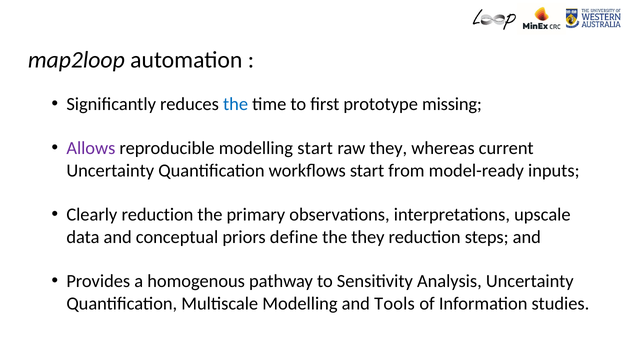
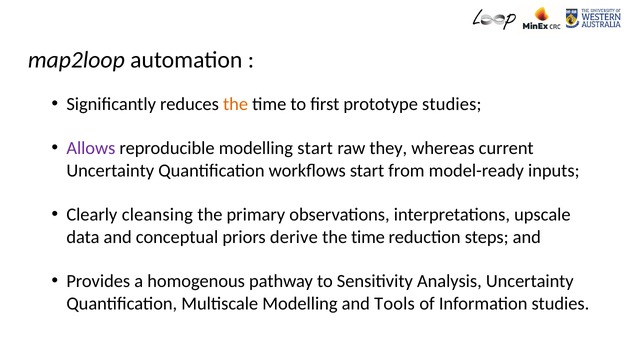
the at (236, 104) colour: blue -> orange
prototype missing: missing -> studies
Clearly reduction: reduction -> cleansing
define: define -> derive
they at (368, 237): they -> time
